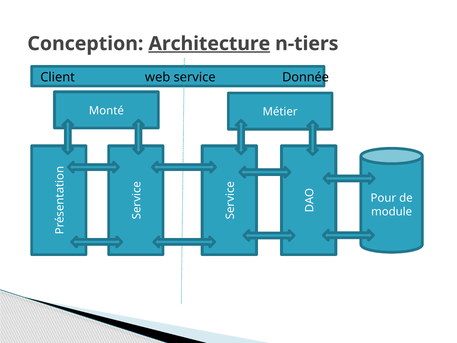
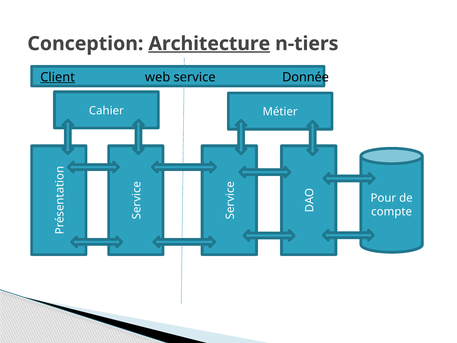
Client underline: none -> present
Monté: Monté -> Cahier
module: module -> compte
